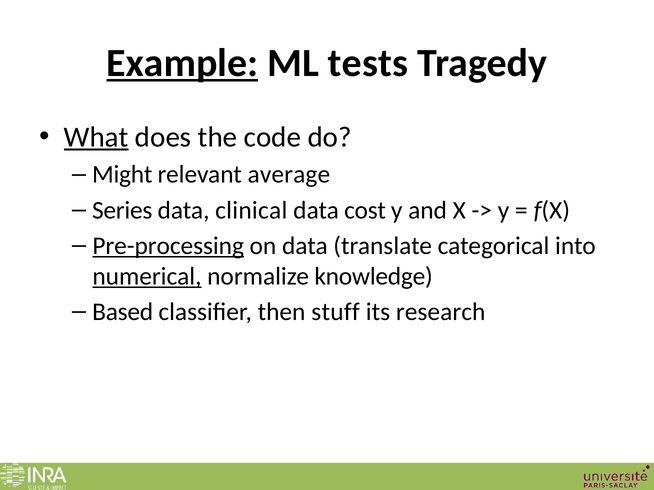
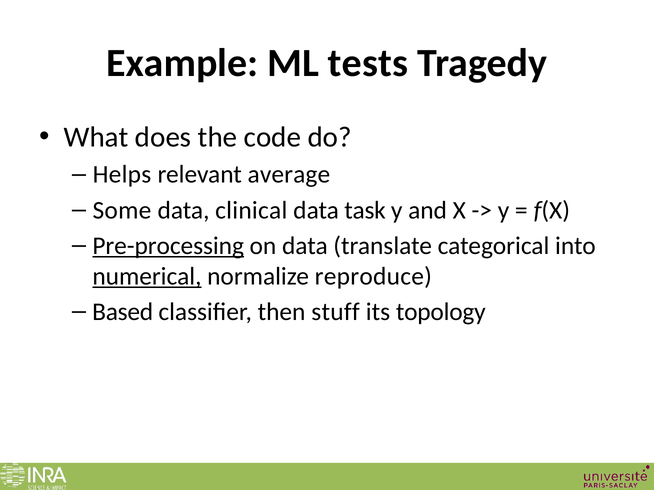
Example underline: present -> none
What underline: present -> none
Might: Might -> Helps
Series: Series -> Some
cost: cost -> task
knowledge: knowledge -> reproduce
research: research -> topology
